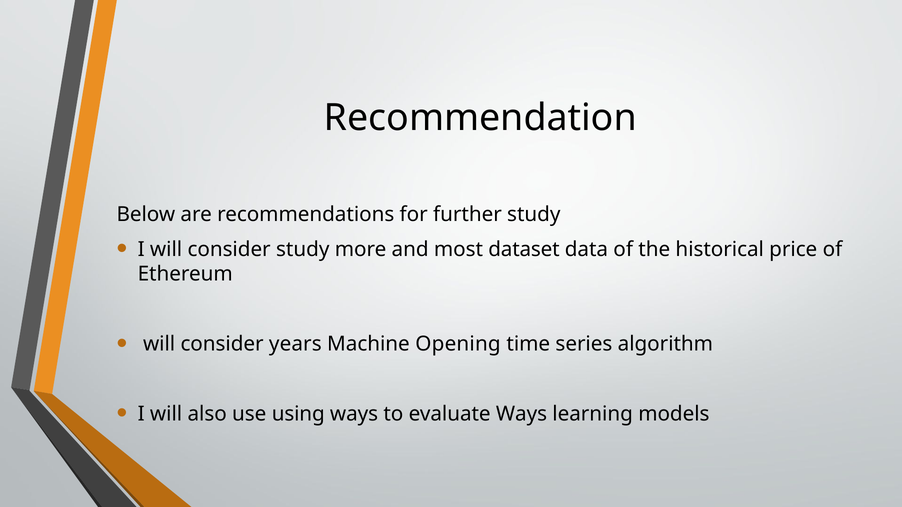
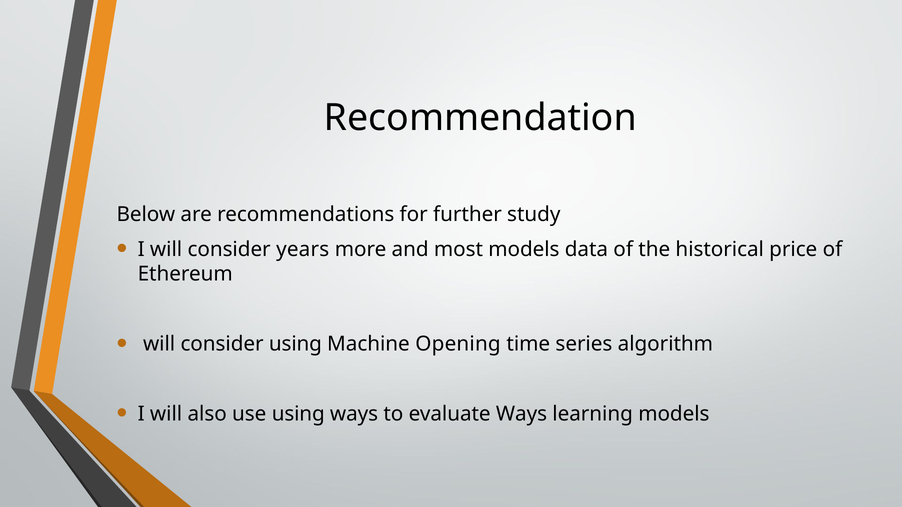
consider study: study -> years
most dataset: dataset -> models
consider years: years -> using
